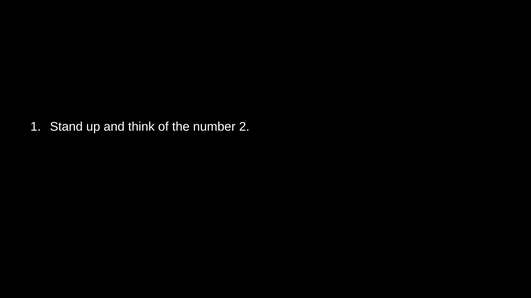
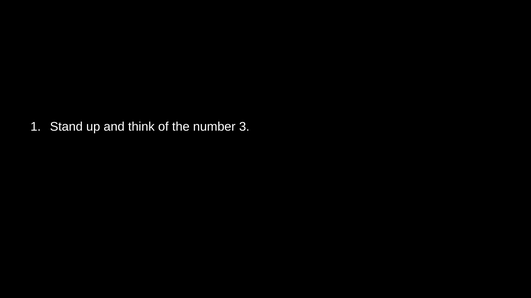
2: 2 -> 3
